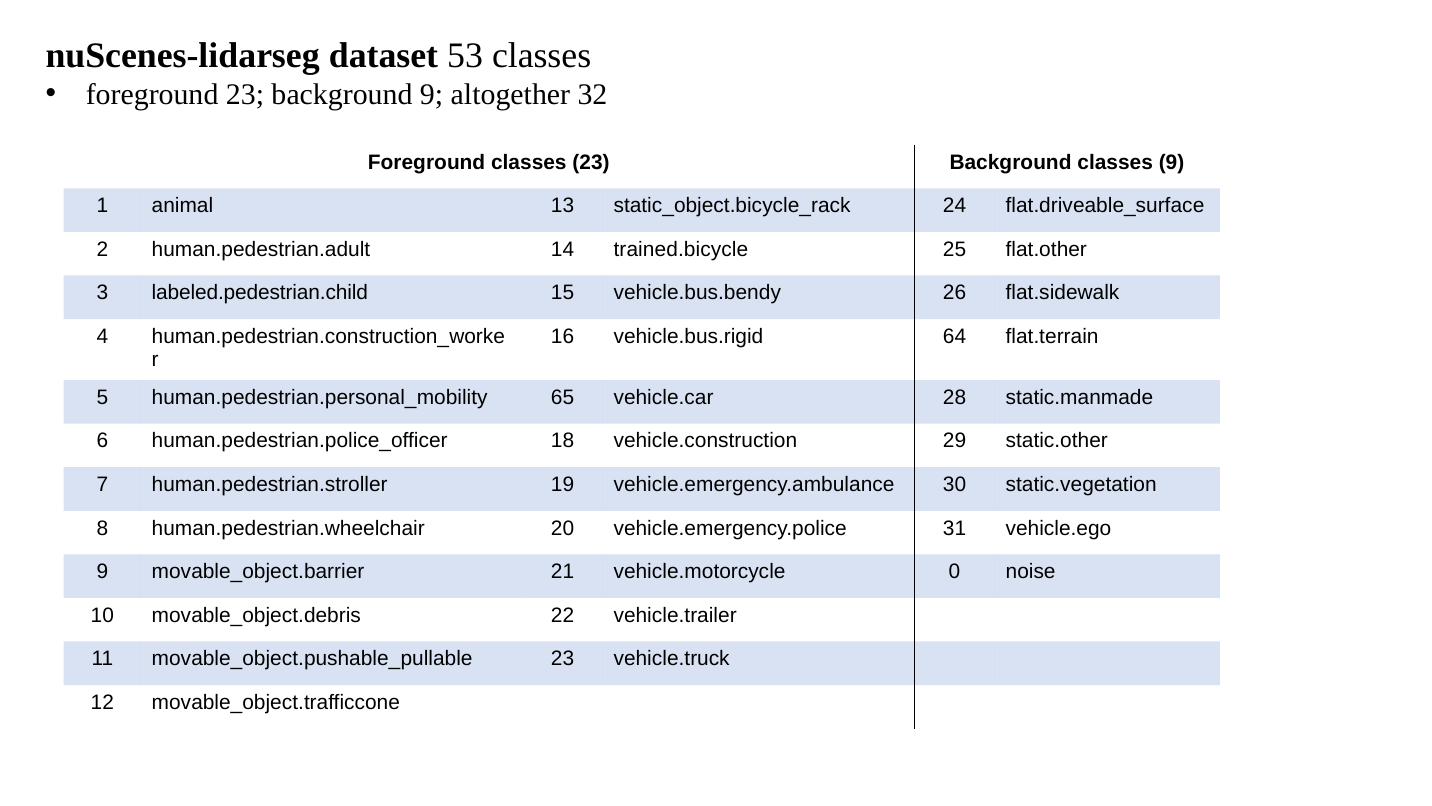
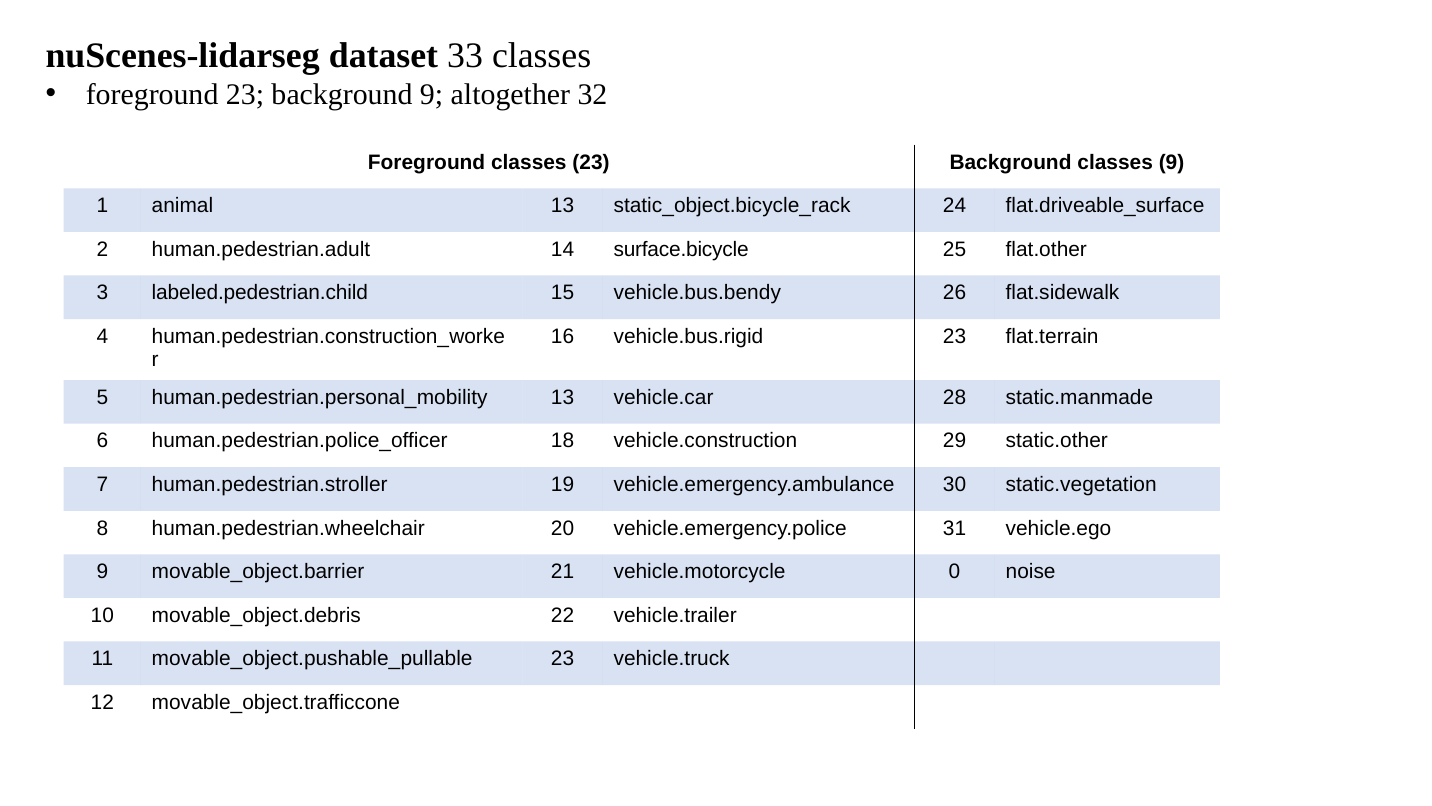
53: 53 -> 33
trained.bicycle: trained.bicycle -> surface.bicycle
vehicle.bus.rigid 64: 64 -> 23
65 at (563, 397): 65 -> 13
